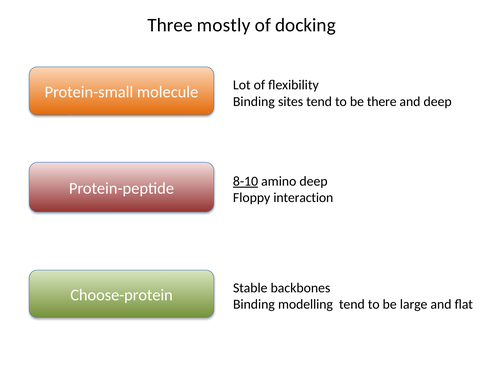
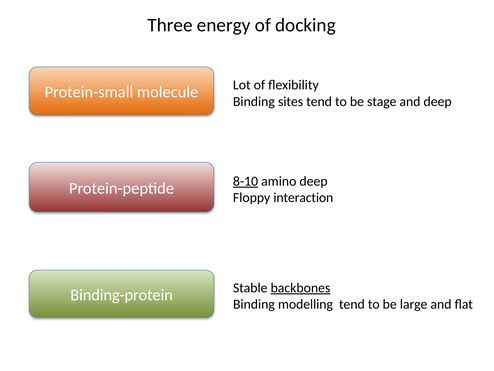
mostly: mostly -> energy
there: there -> stage
backbones underline: none -> present
Choose-protein: Choose-protein -> Binding-protein
